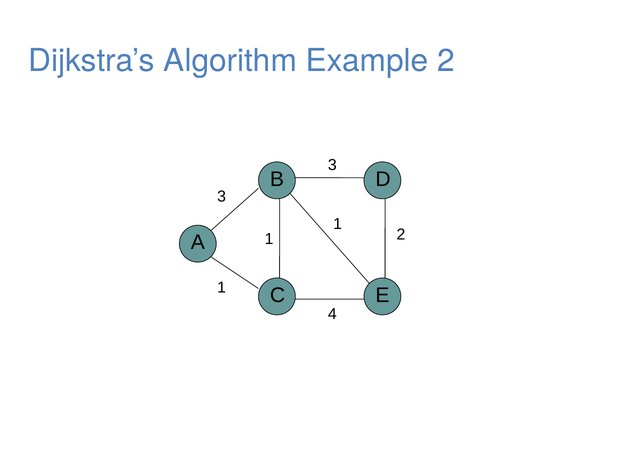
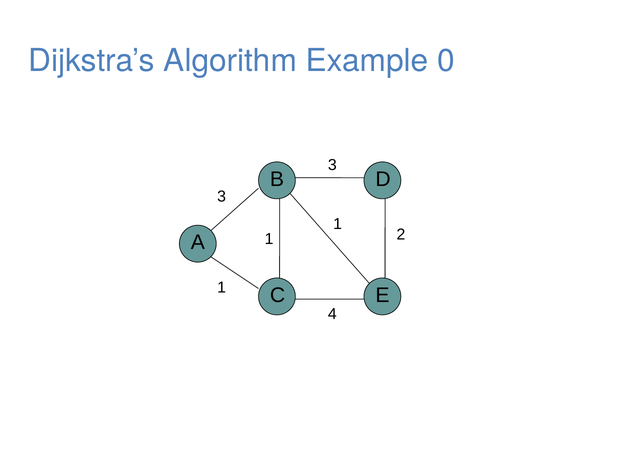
Example 2: 2 -> 0
